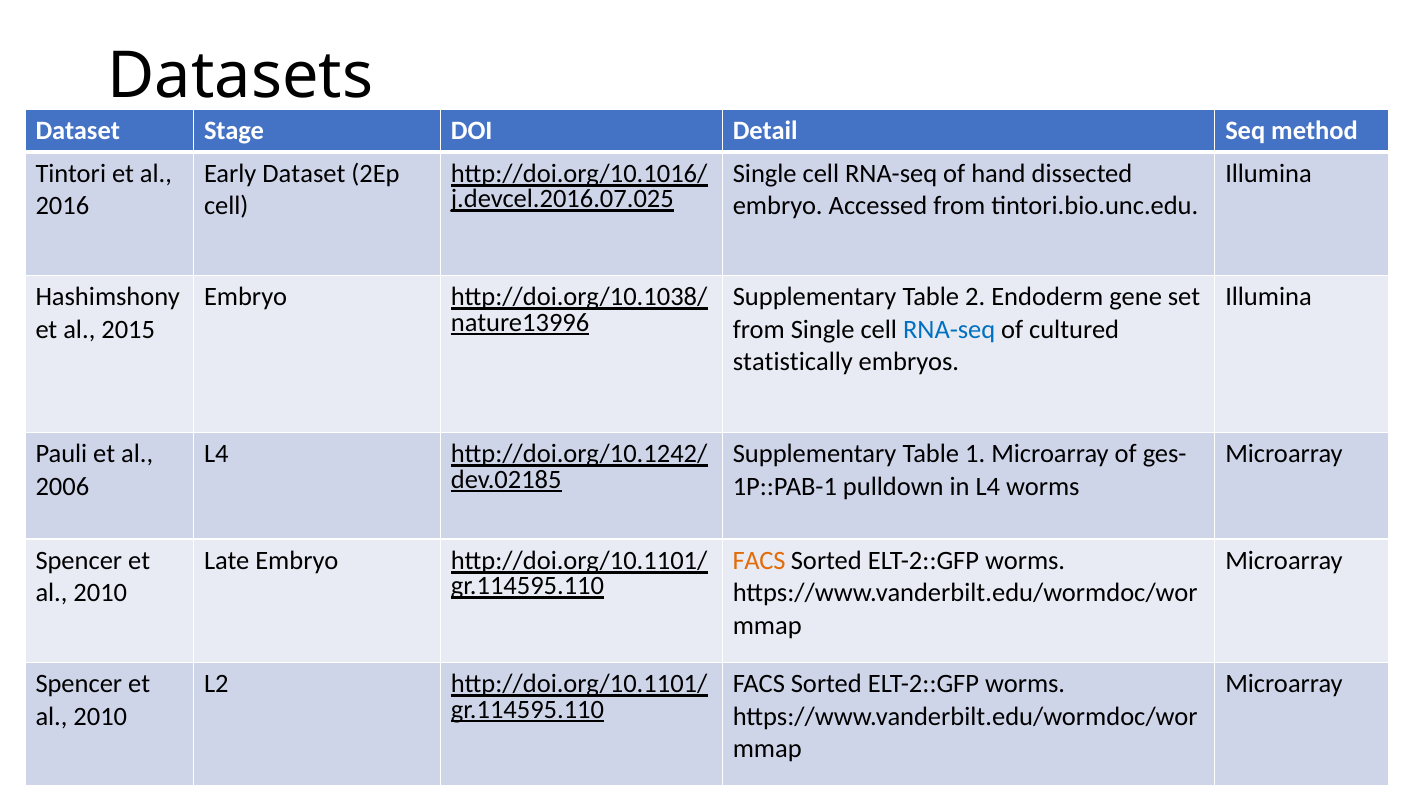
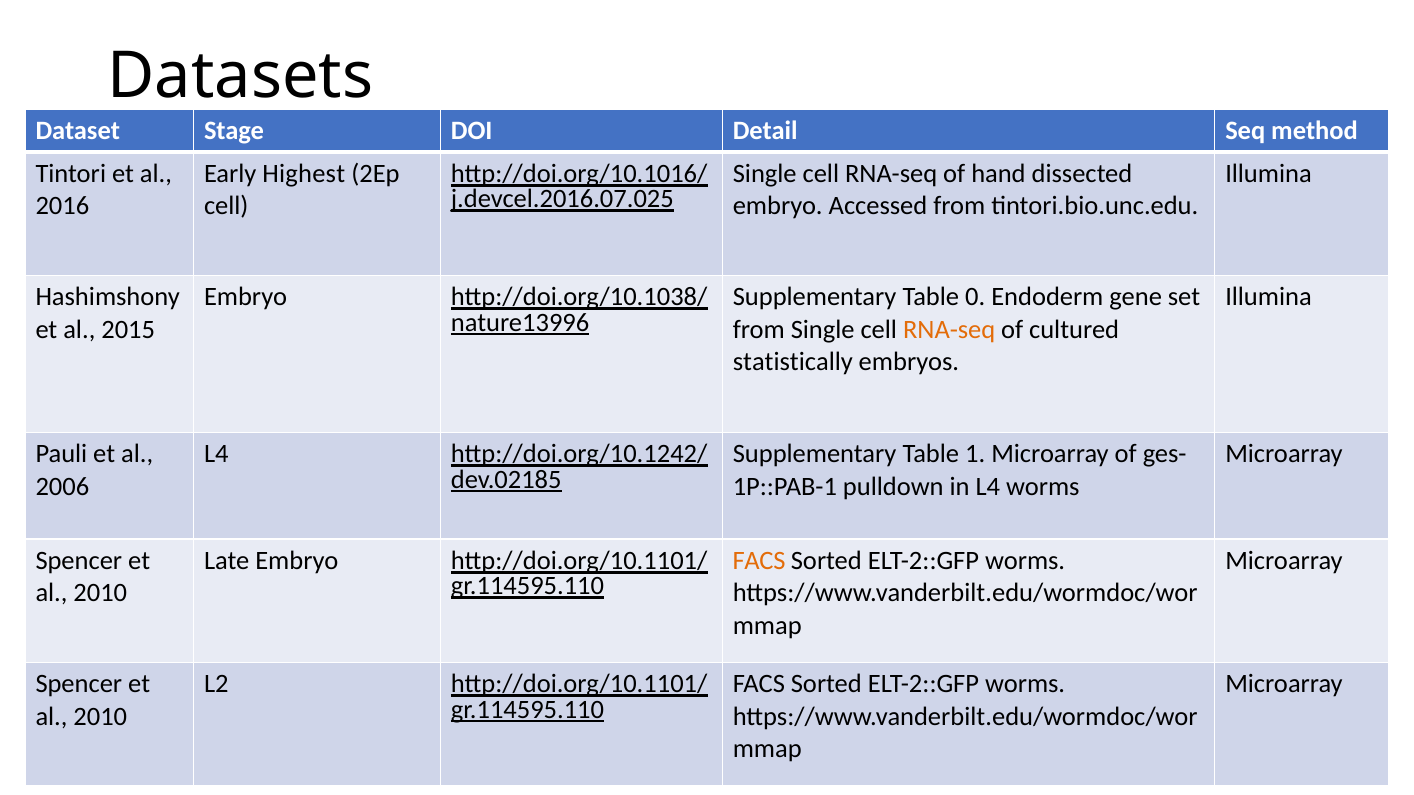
Early Dataset: Dataset -> Highest
2: 2 -> 0
RNA-seq at (949, 330) colour: blue -> orange
